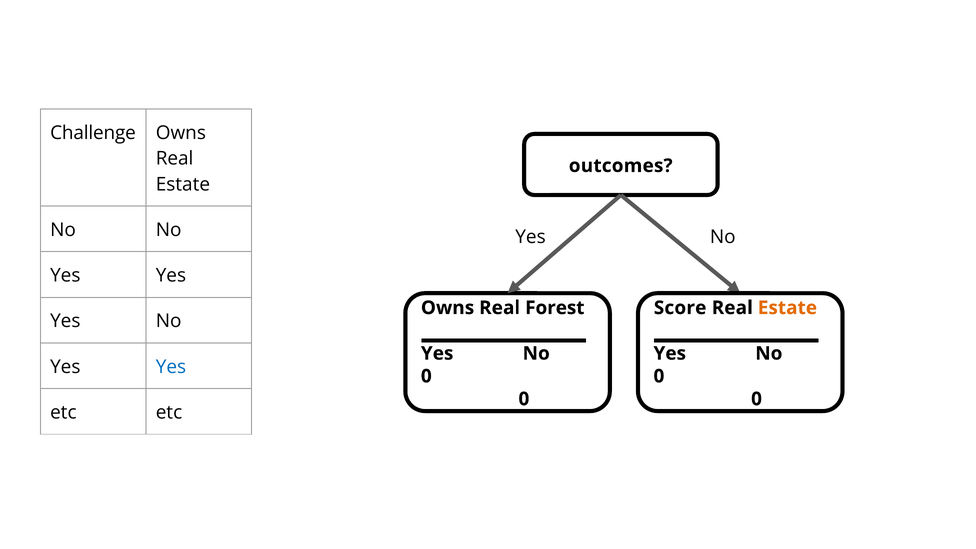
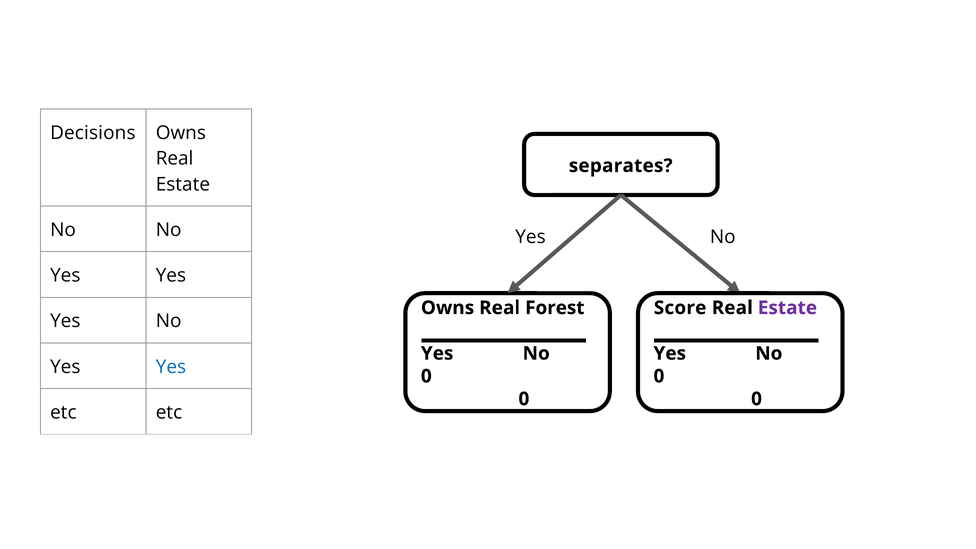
Challenge: Challenge -> Decisions
outcomes: outcomes -> separates
Estate at (787, 308) colour: orange -> purple
